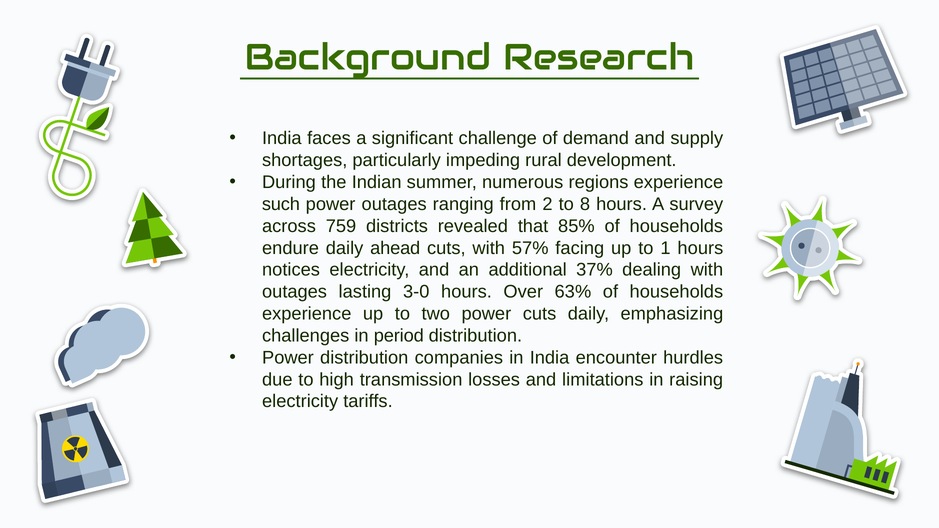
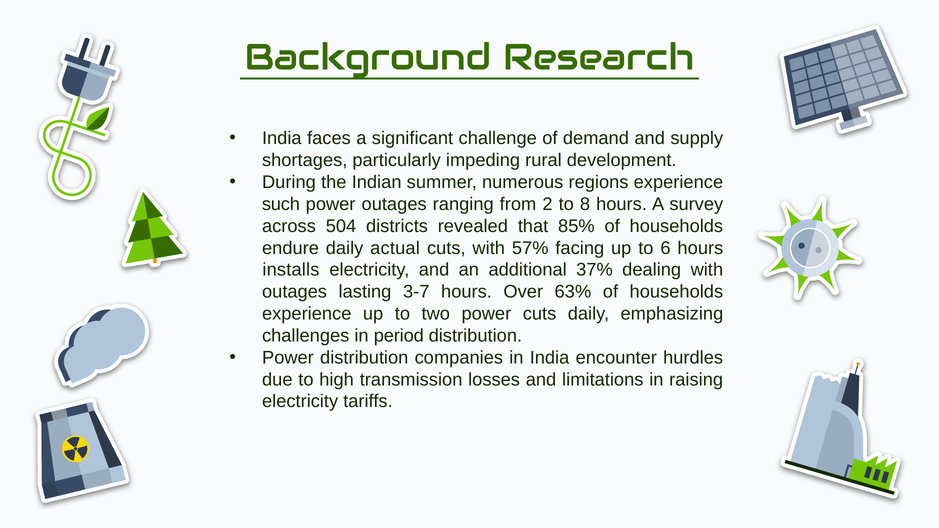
759: 759 -> 504
ahead: ahead -> actual
1: 1 -> 6
notices: notices -> installs
3-0: 3-0 -> 3-7
